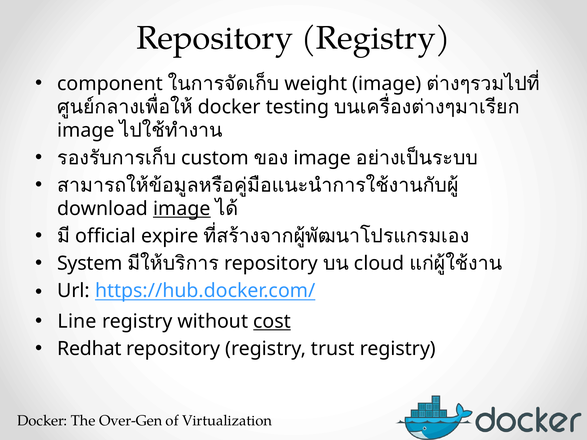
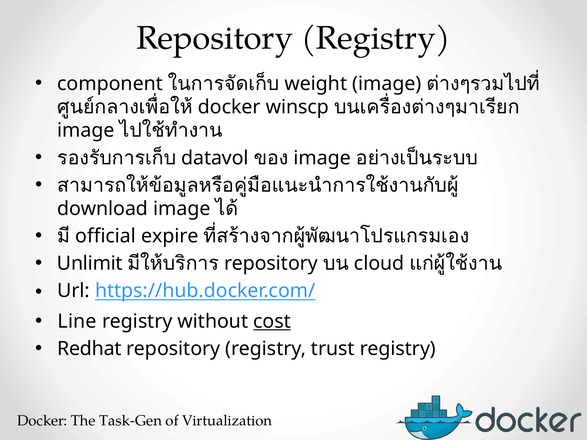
testing: testing -> winscp
custom: custom -> datavol
image at (182, 209) underline: present -> none
System: System -> Unlimit
Over-Gen: Over-Gen -> Task-Gen
